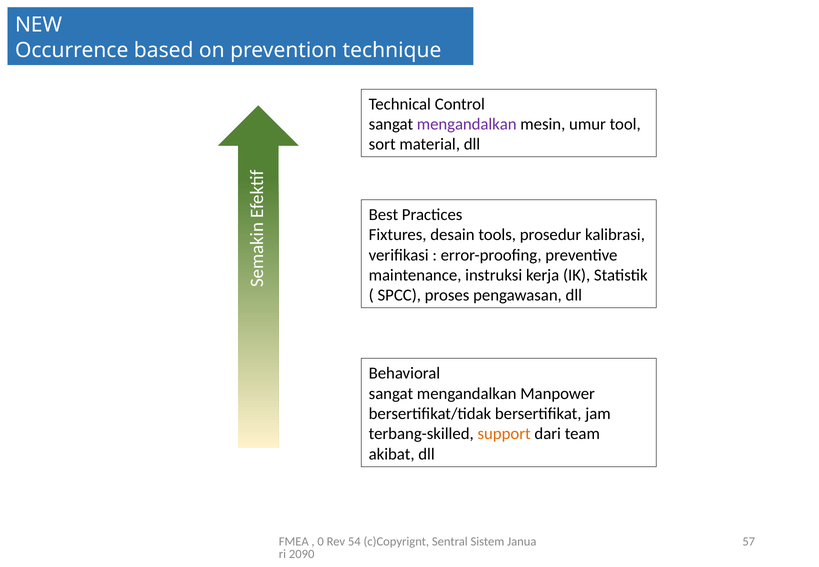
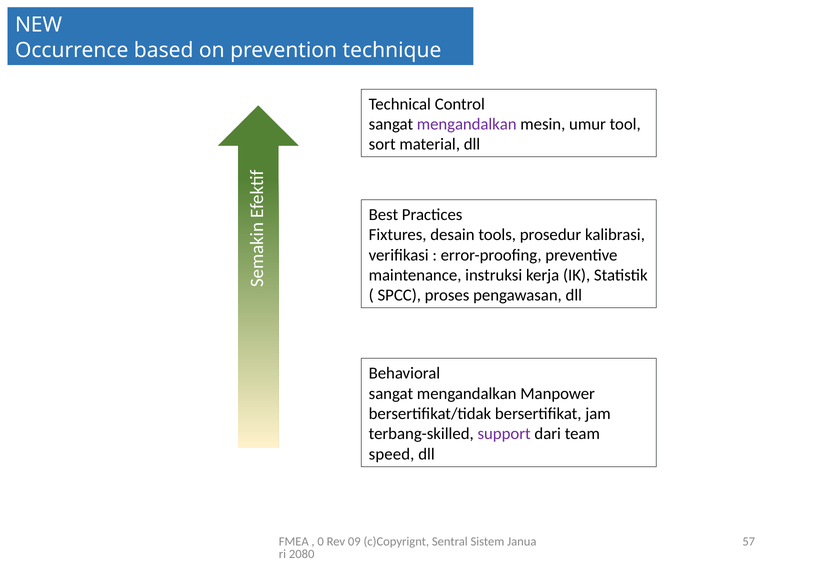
support colour: orange -> purple
akibat: akibat -> speed
54: 54 -> 09
2090: 2090 -> 2080
